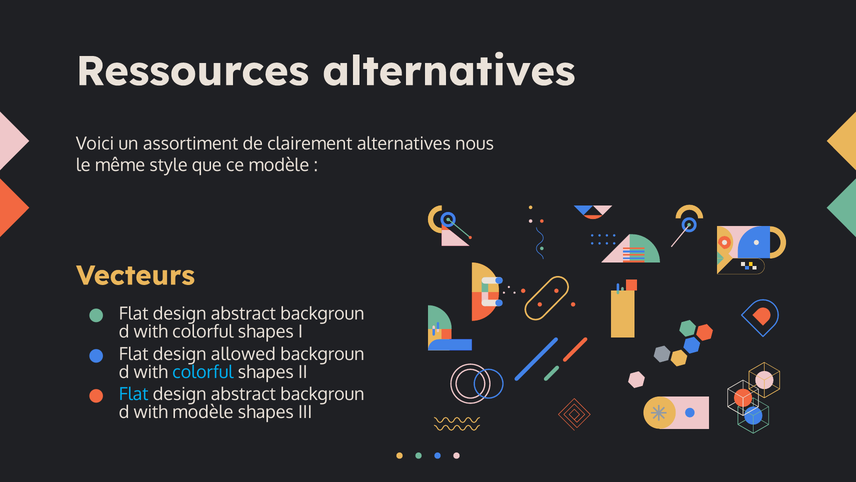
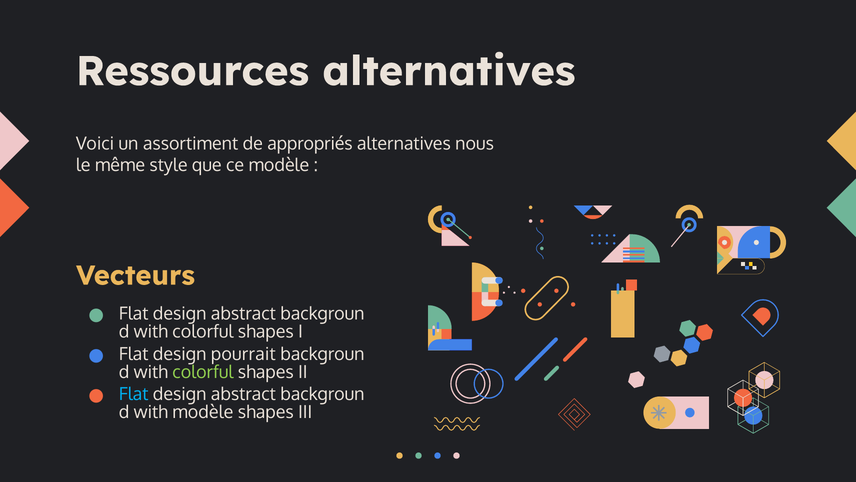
clairement: clairement -> appropriés
allowed: allowed -> pourrait
colorful at (203, 372) colour: light blue -> light green
